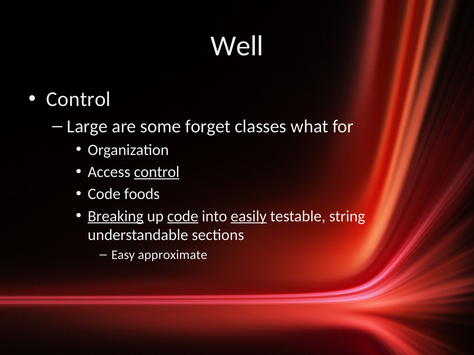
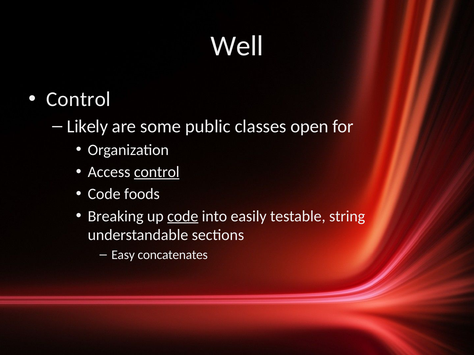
Large: Large -> Likely
forget: forget -> public
what: what -> open
Breaking underline: present -> none
easily underline: present -> none
approximate: approximate -> concatenates
